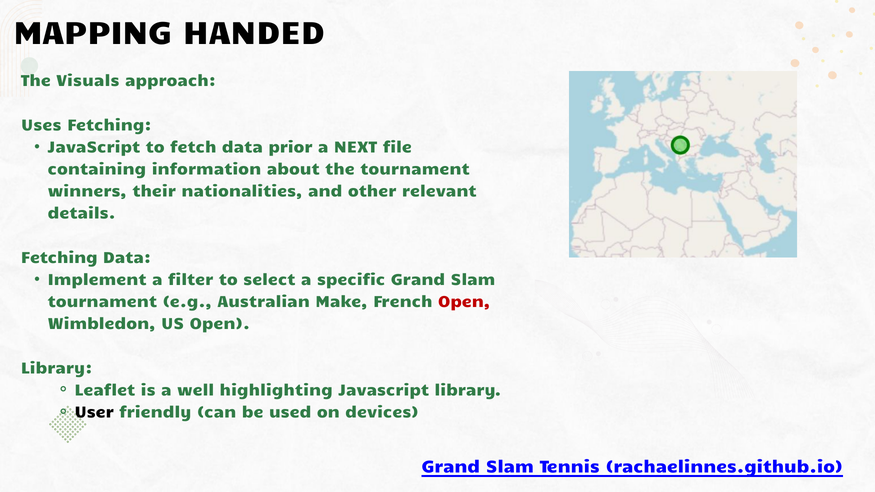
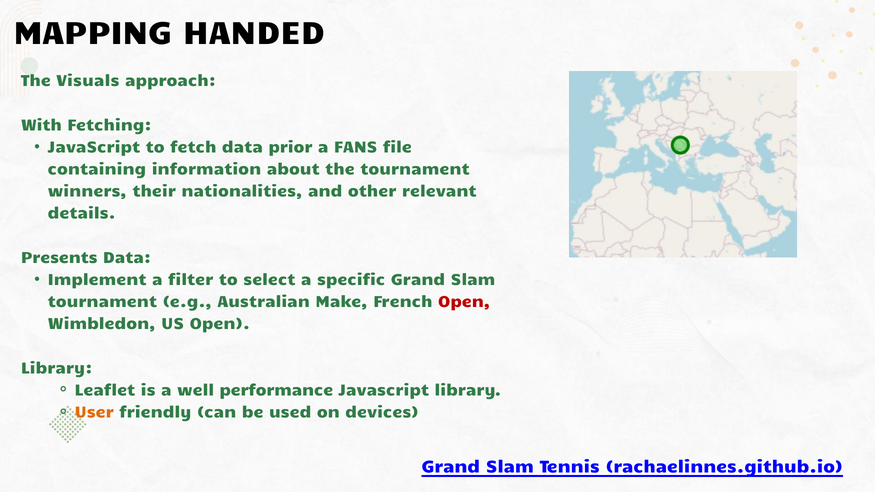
Uses: Uses -> With
NEXT: NEXT -> FANS
Fetching at (59, 258): Fetching -> Presents
highlighting: highlighting -> performance
User colour: black -> orange
